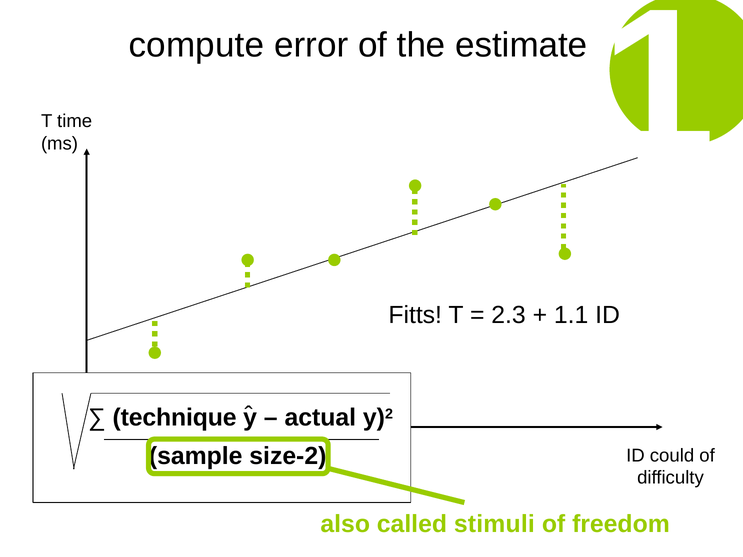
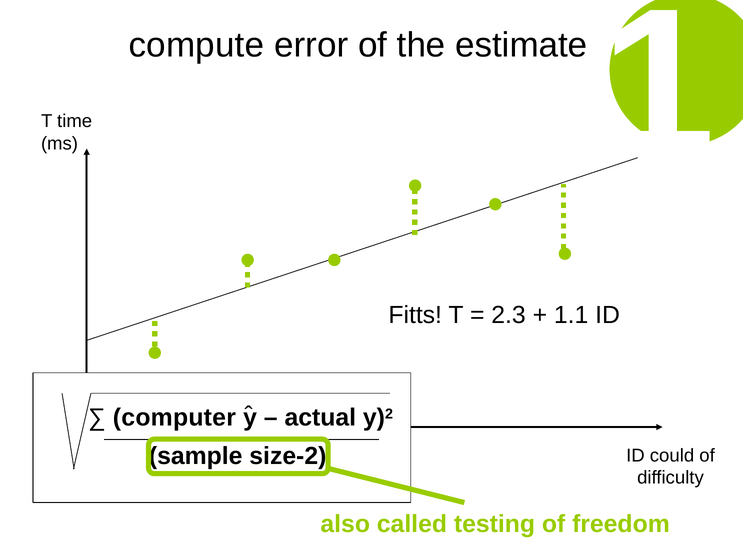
technique: technique -> computer
stimuli: stimuli -> testing
